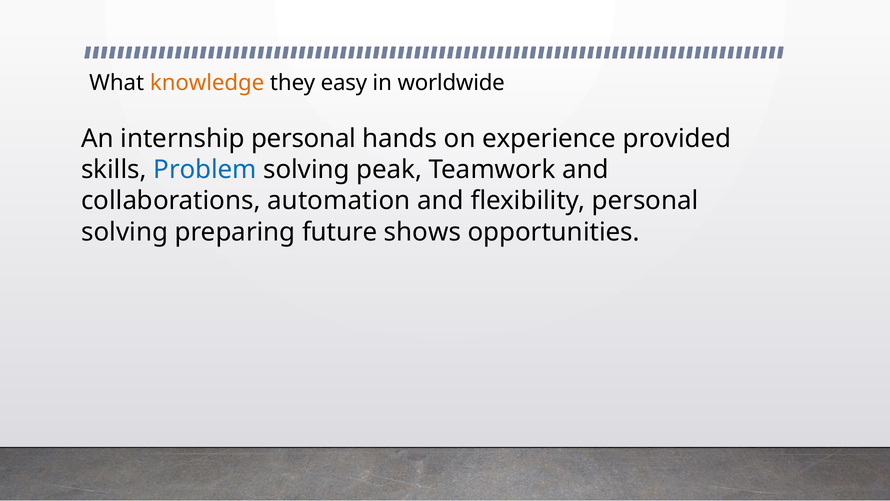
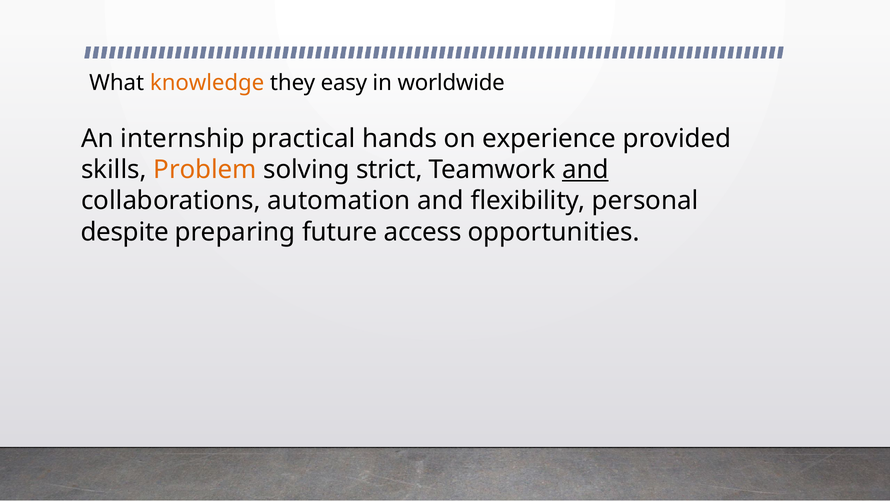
internship personal: personal -> practical
Problem colour: blue -> orange
peak: peak -> strict
and at (585, 170) underline: none -> present
solving at (125, 232): solving -> despite
shows: shows -> access
